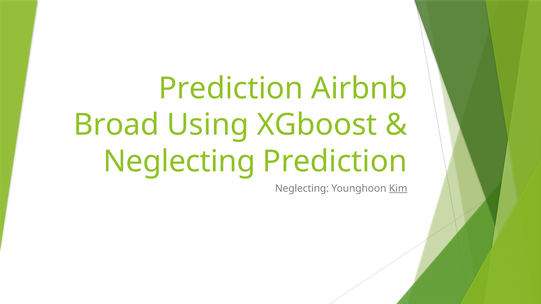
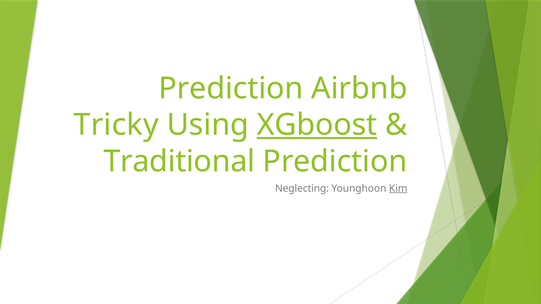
Broad: Broad -> Tricky
XGboost underline: none -> present
Neglecting at (179, 162): Neglecting -> Traditional
